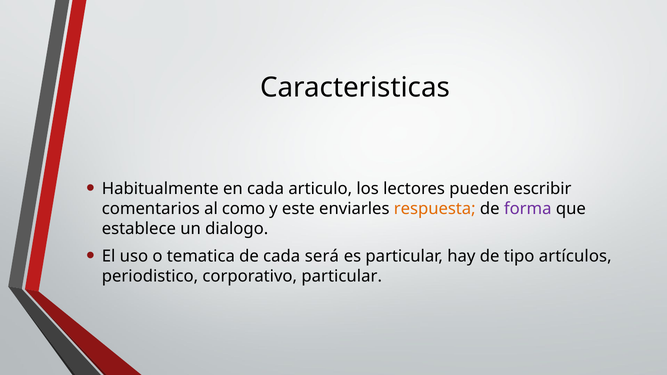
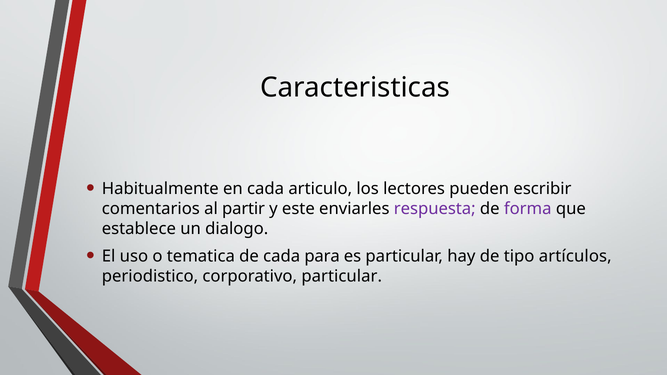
como: como -> partir
respuesta colour: orange -> purple
será: será -> para
